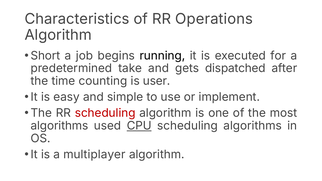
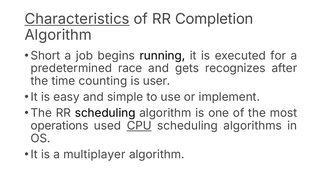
Characteristics underline: none -> present
Operations: Operations -> Completion
take: take -> race
dispatched: dispatched -> recognizes
scheduling at (105, 113) colour: red -> black
algorithms at (59, 126): algorithms -> operations
